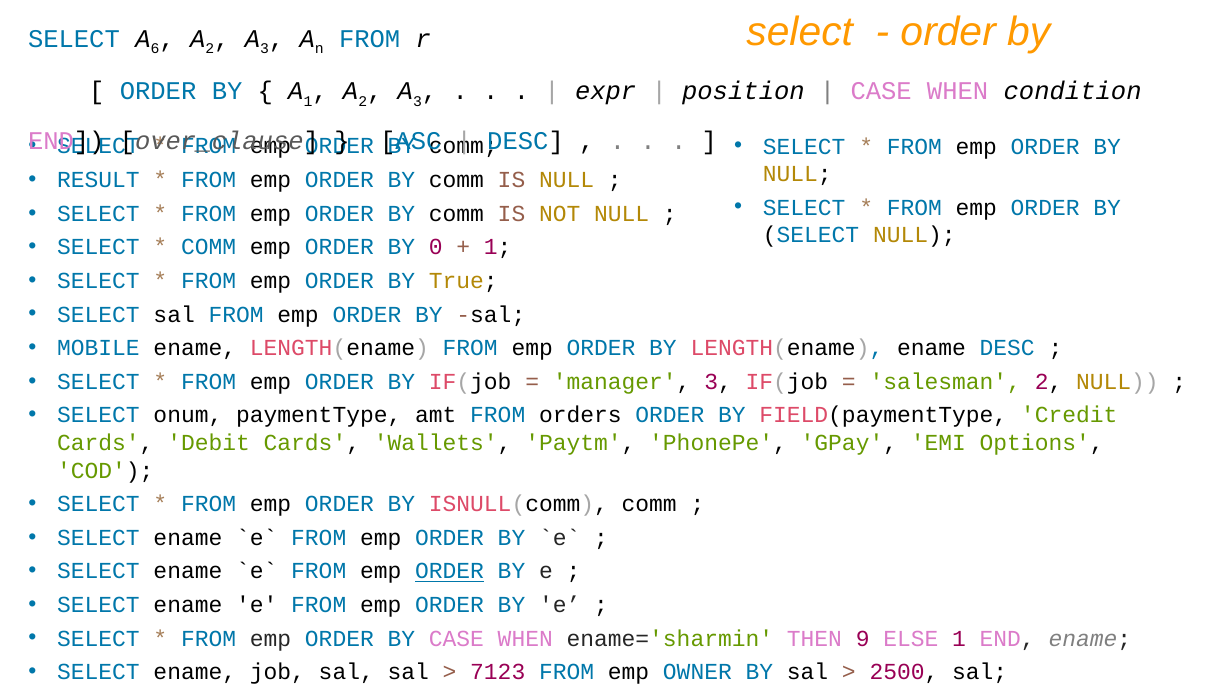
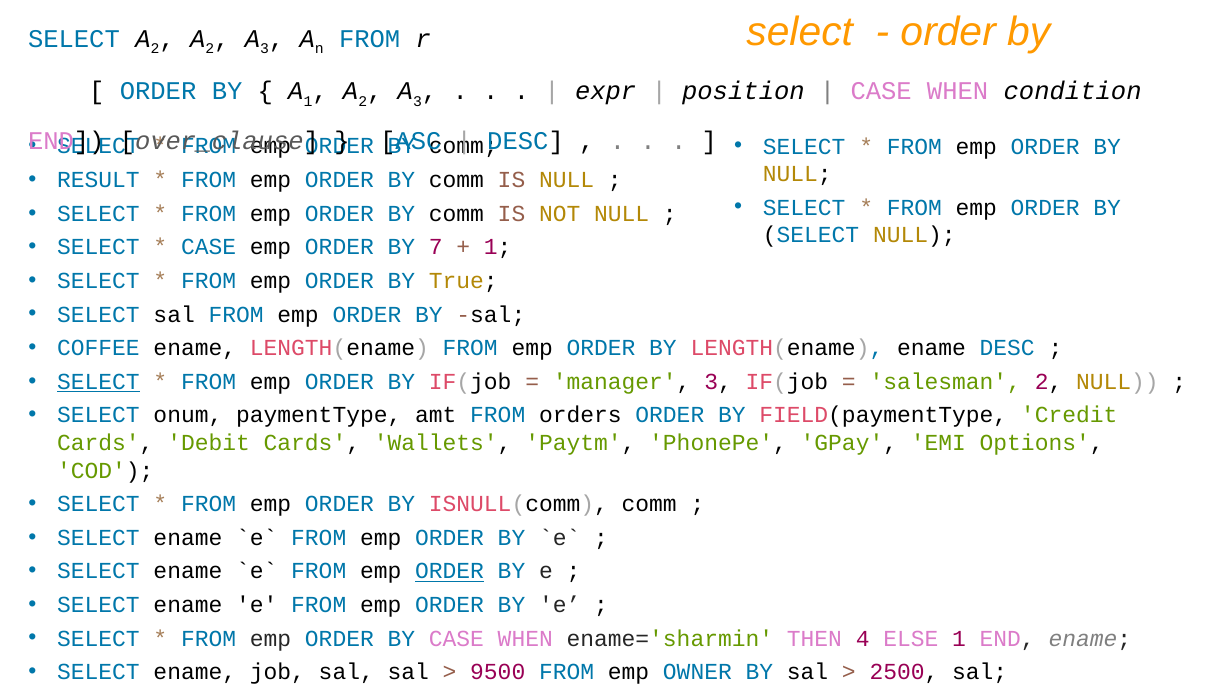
6 at (155, 49): 6 -> 2
COMM at (209, 247): COMM -> CASE
0: 0 -> 7
MOBILE: MOBILE -> COFFEE
SELECT at (98, 382) underline: none -> present
9: 9 -> 4
7123: 7123 -> 9500
